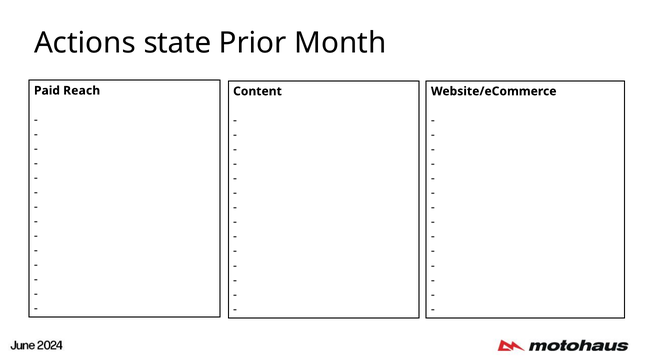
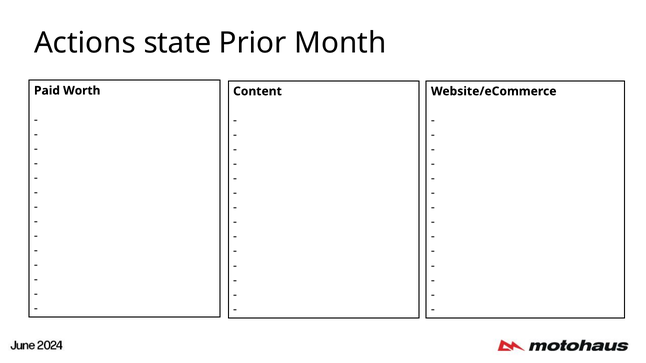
Reach: Reach -> Worth
